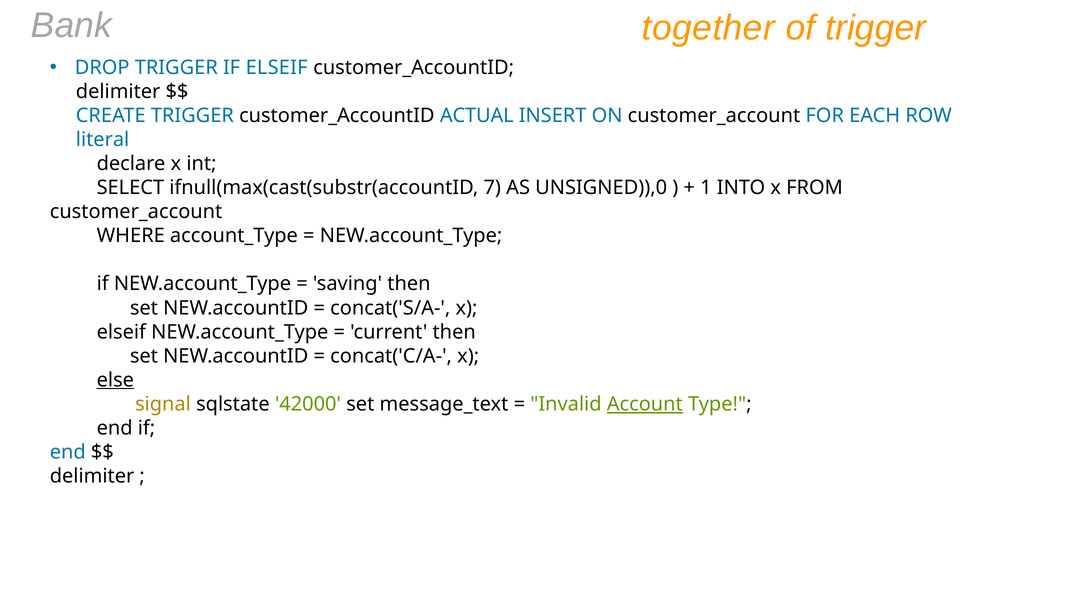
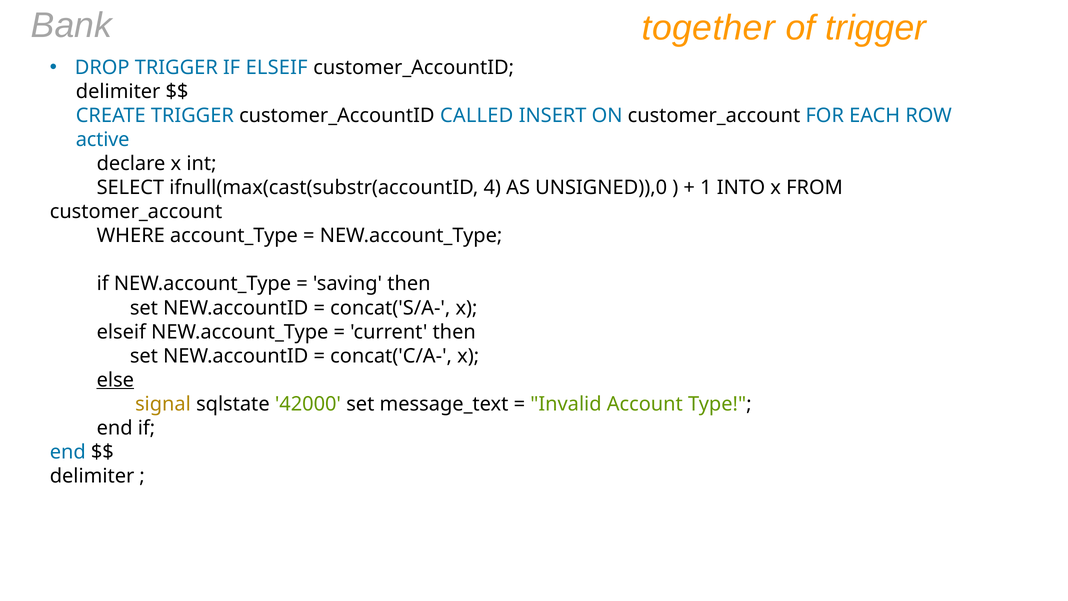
ACTUAL: ACTUAL -> CALLED
literal: literal -> active
7: 7 -> 4
Account underline: present -> none
